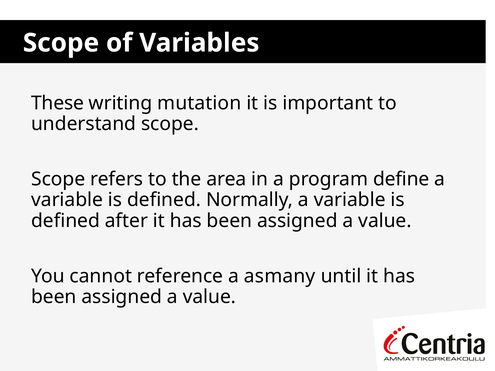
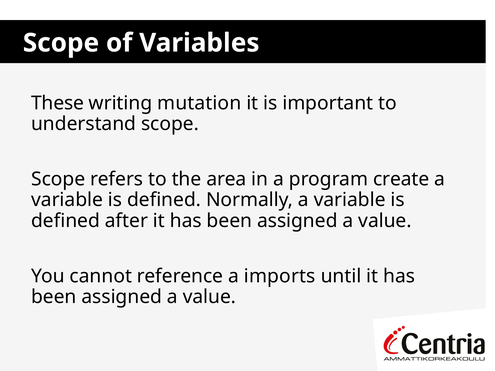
define: define -> create
asmany: asmany -> imports
